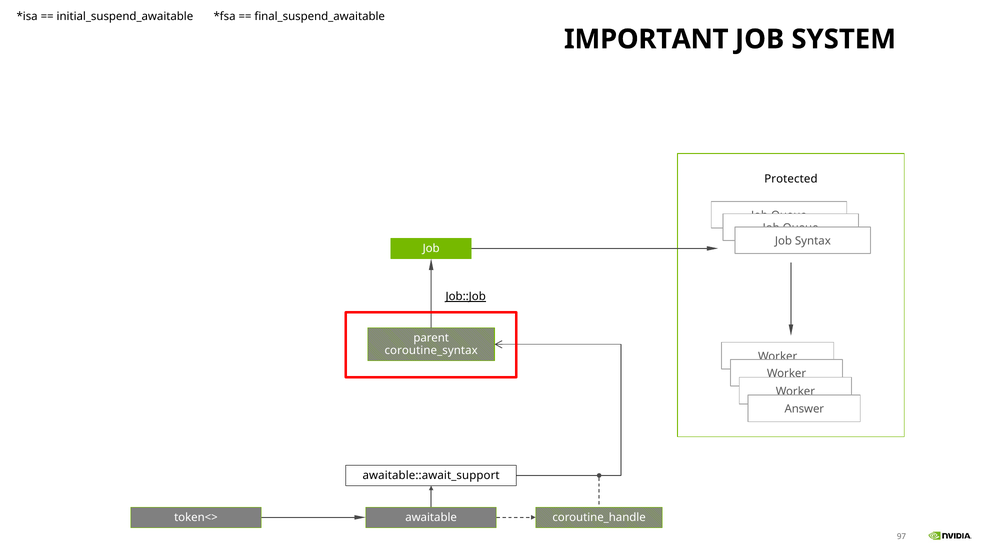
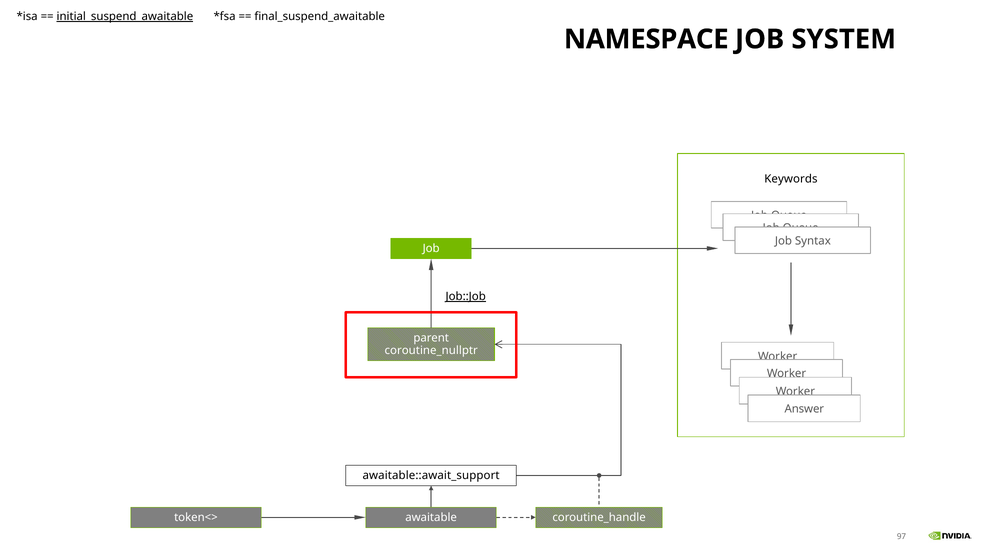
initial_suspend_awaitable underline: none -> present
IMPORTANT: IMPORTANT -> NAMESPACE
Protected: Protected -> Keywords
coroutine_syntax: coroutine_syntax -> coroutine_nullptr
